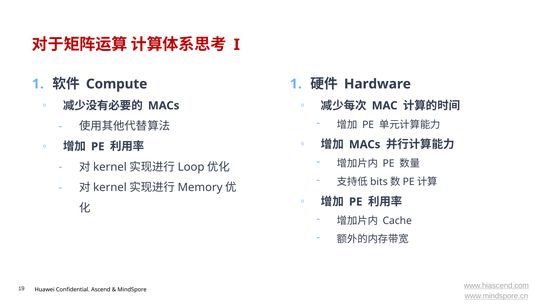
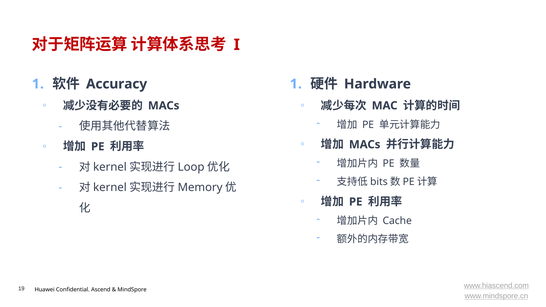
Compute: Compute -> Accuracy
